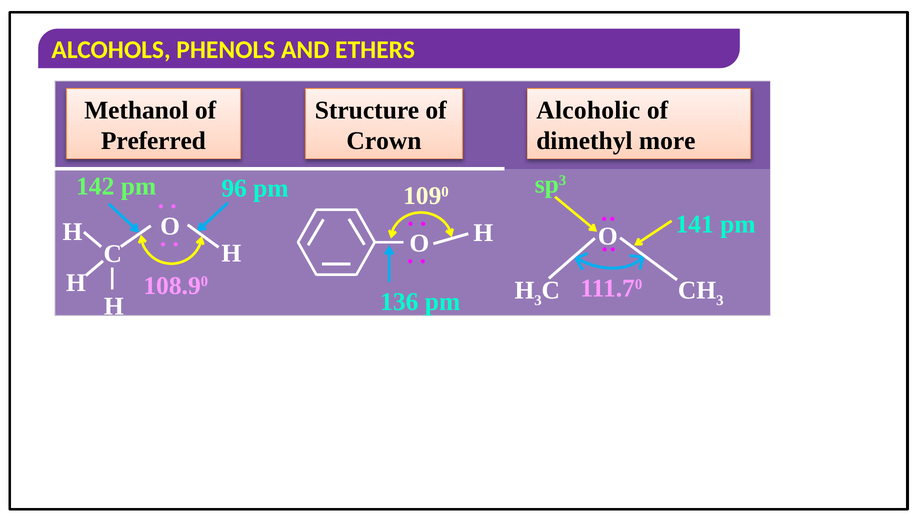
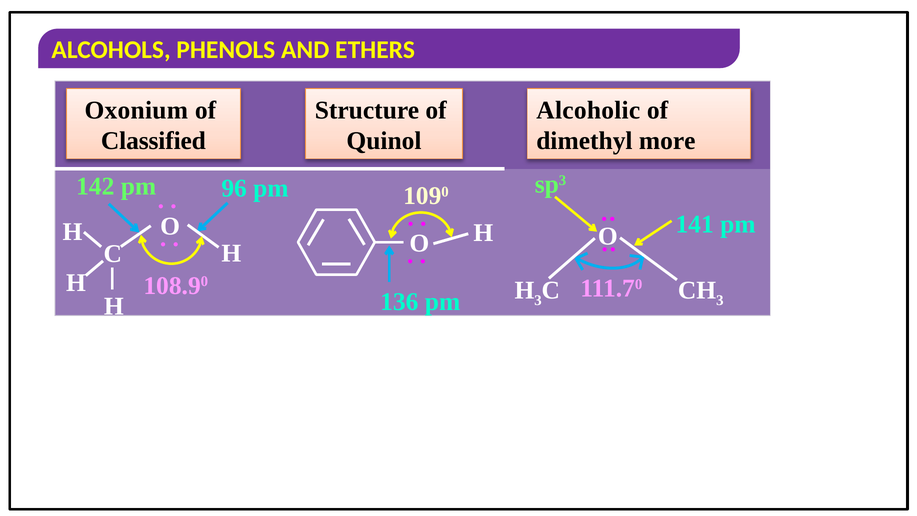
Methanol: Methanol -> Oxonium
Preferred: Preferred -> Classified
Crown: Crown -> Quinol
